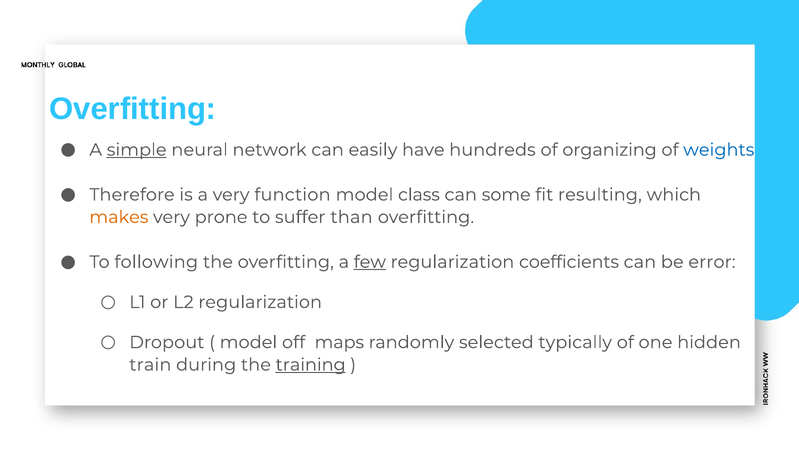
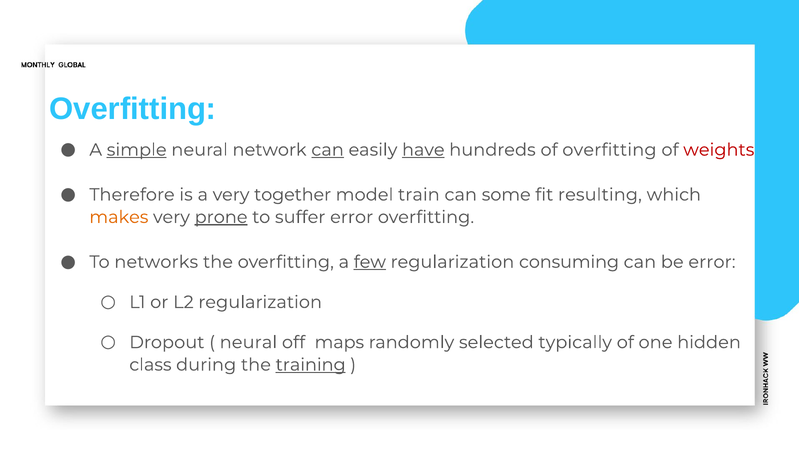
can at (328, 150) underline: none -> present
have underline: none -> present
of organizing: organizing -> overfitting
weights colour: blue -> red
function: function -> together
class: class -> train
prone underline: none -> present
suffer than: than -> error
following: following -> networks
coefficients: coefficients -> consuming
model at (248, 342): model -> neural
train: train -> class
